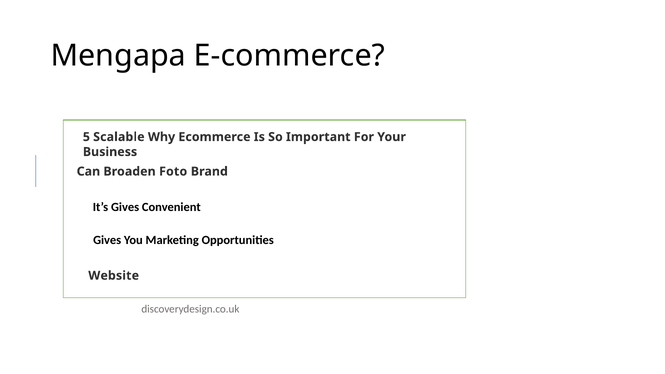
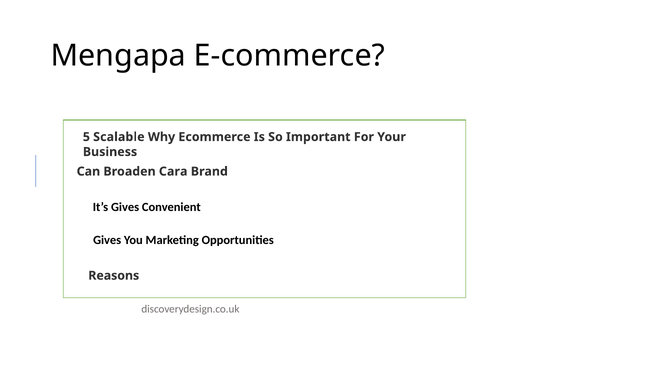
Foto: Foto -> Cara
Website: Website -> Reasons
